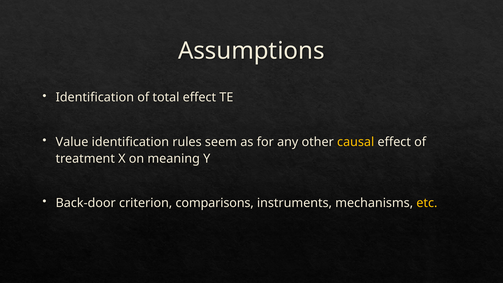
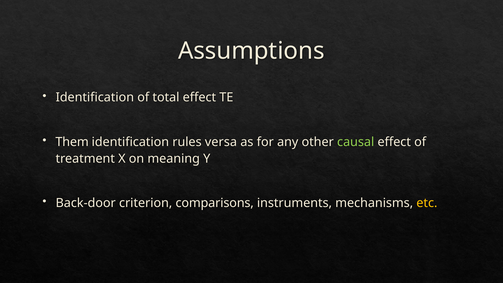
Value: Value -> Them
seem: seem -> versa
causal colour: yellow -> light green
